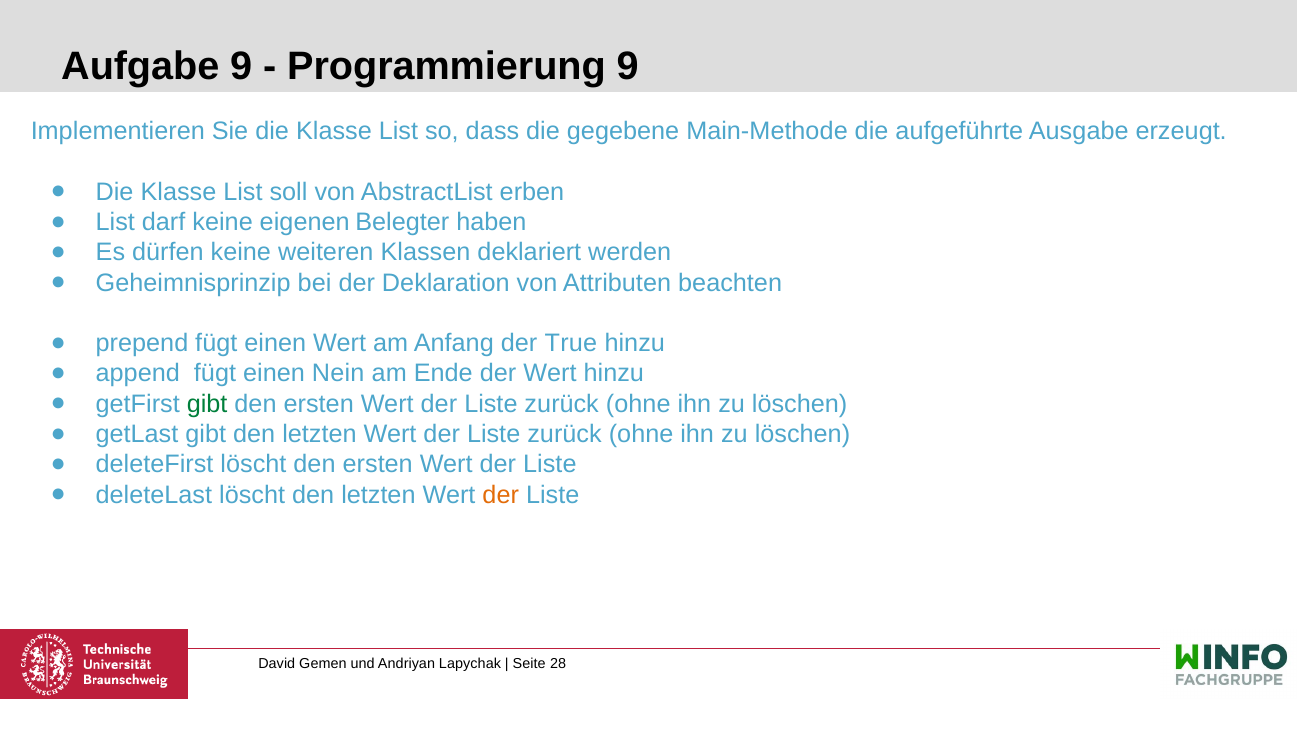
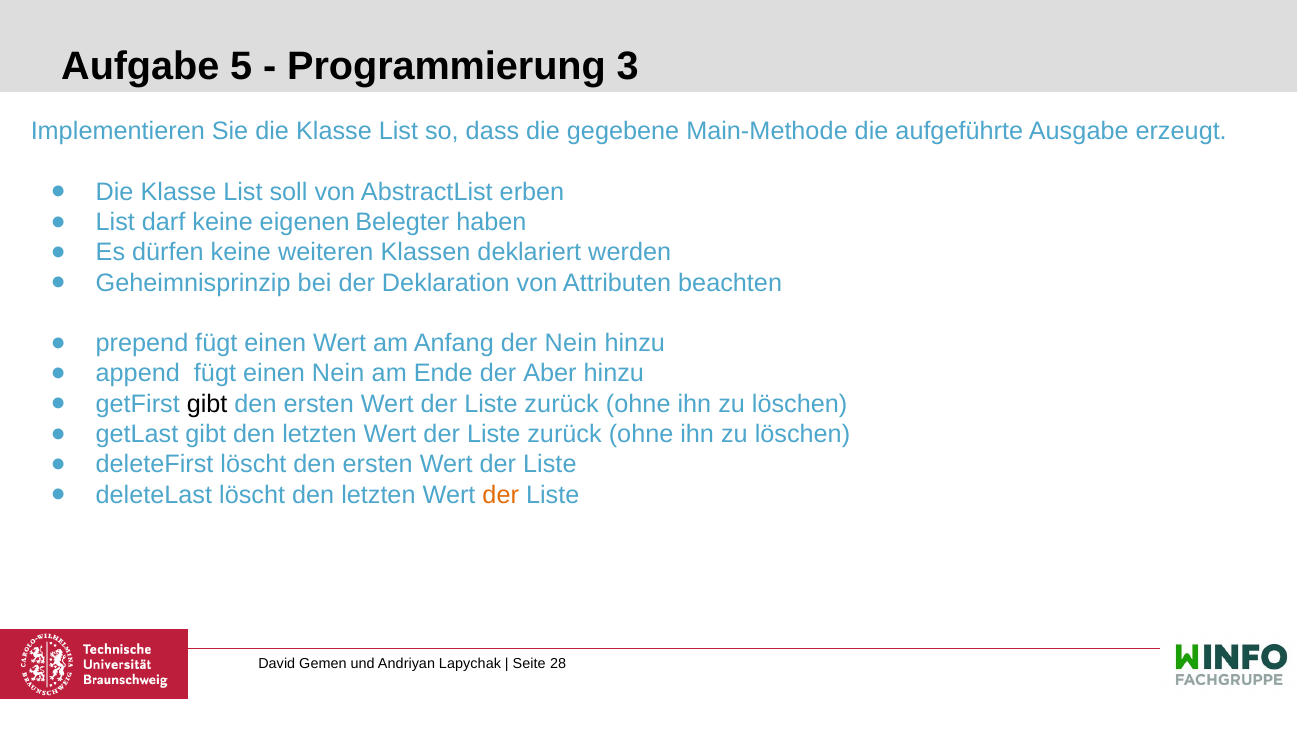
Aufgabe 9: 9 -> 5
Programmierung 9: 9 -> 3
der True: True -> Nein
der Wert: Wert -> Aber
gibt at (207, 404) colour: green -> black
